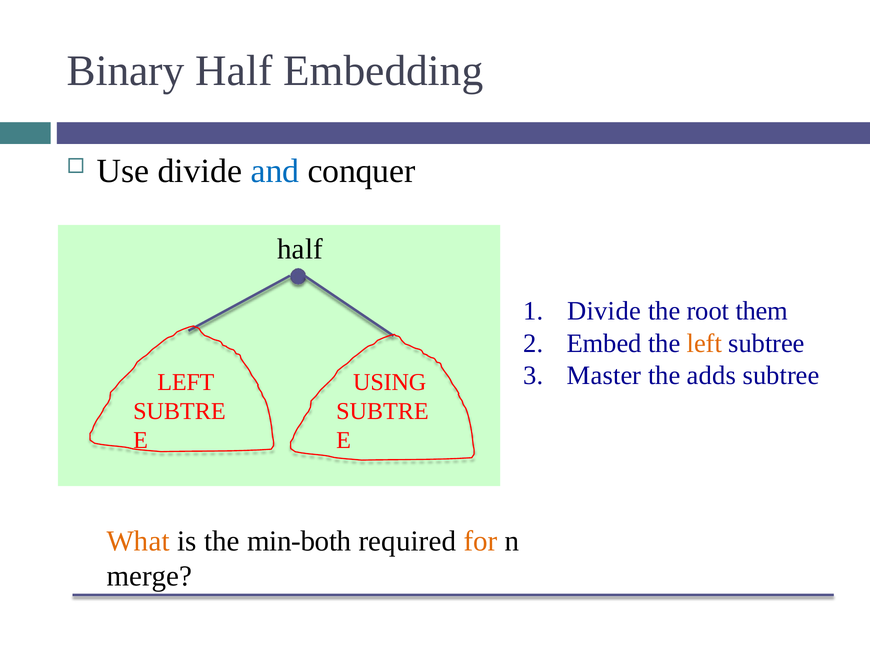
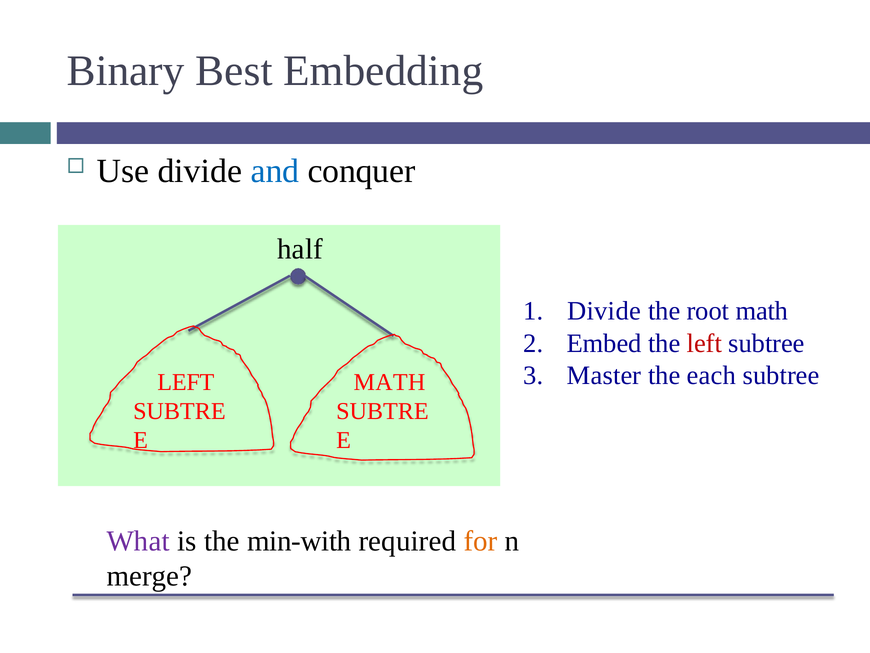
Binary Half: Half -> Best
root them: them -> math
left at (704, 343) colour: orange -> red
adds: adds -> each
USING at (390, 382): USING -> MATH
What colour: orange -> purple
min-both: min-both -> min-with
